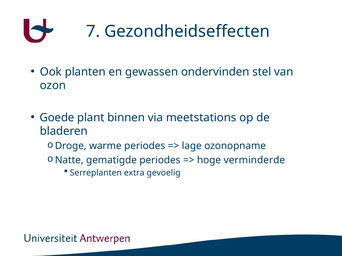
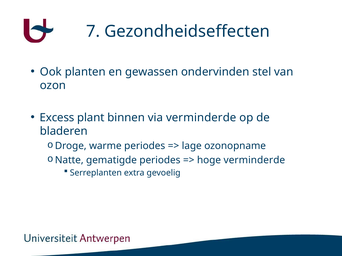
Goede: Goede -> Excess
via meetstations: meetstations -> verminderde
